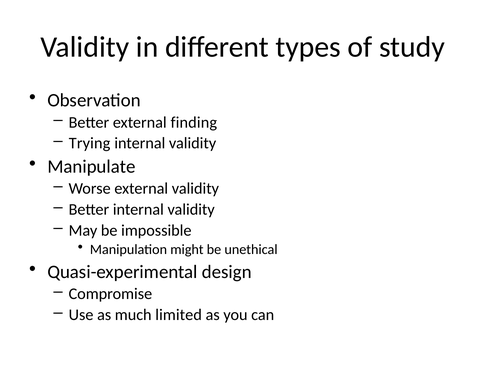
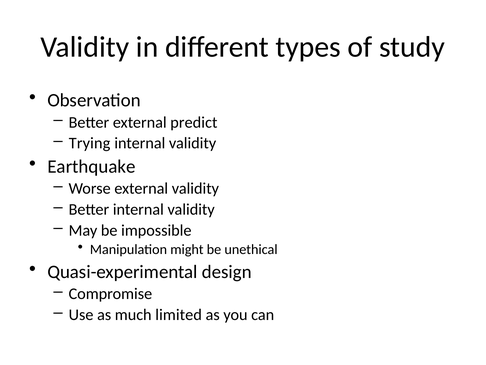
finding: finding -> predict
Manipulate: Manipulate -> Earthquake
